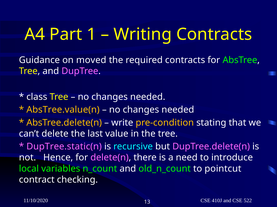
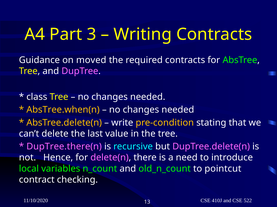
1: 1 -> 3
AbsTree.value(n: AbsTree.value(n -> AbsTree.when(n
DupTree.static(n: DupTree.static(n -> DupTree.there(n
